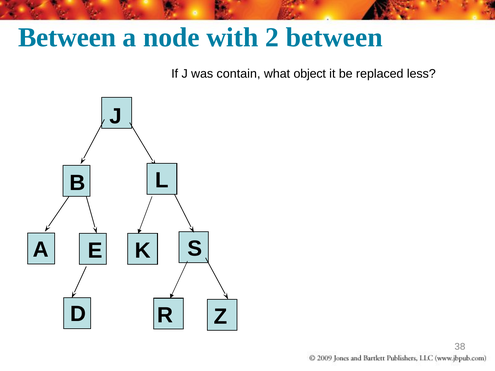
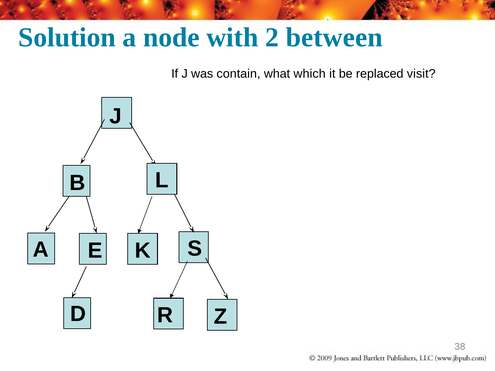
Between at (67, 37): Between -> Solution
object: object -> which
less: less -> visit
